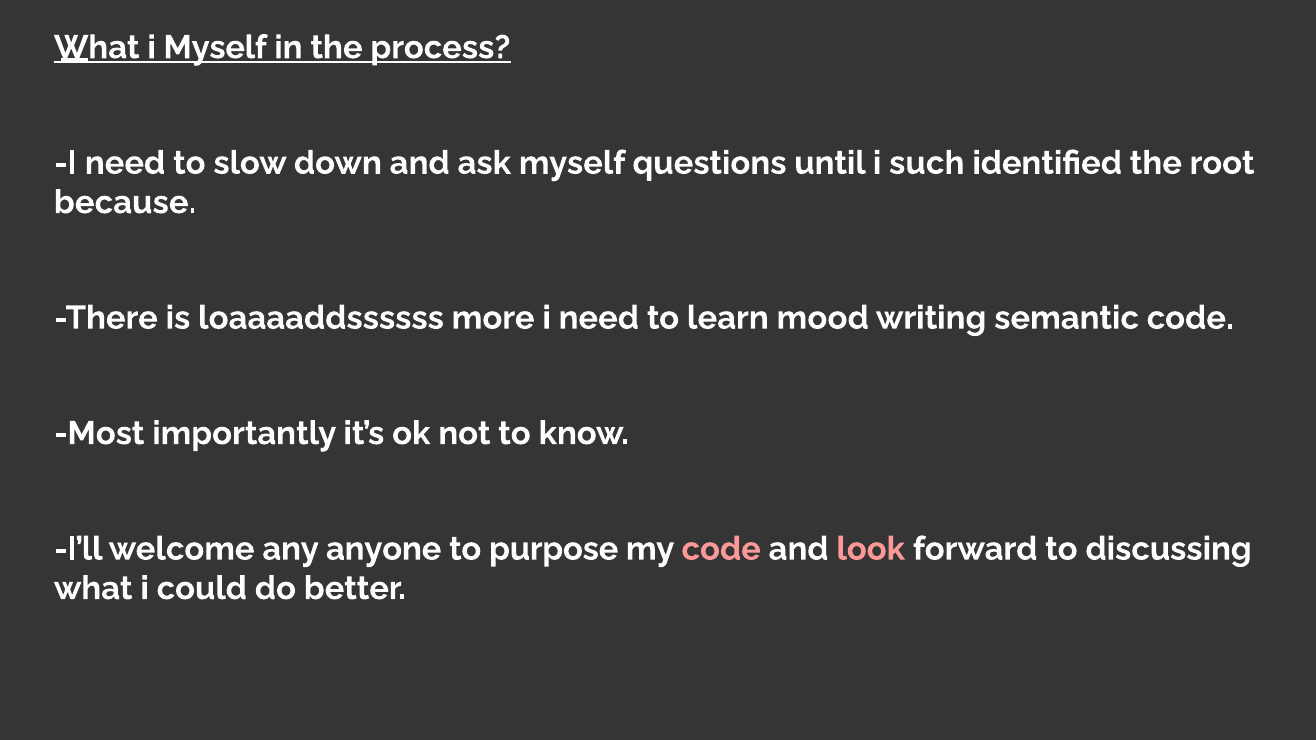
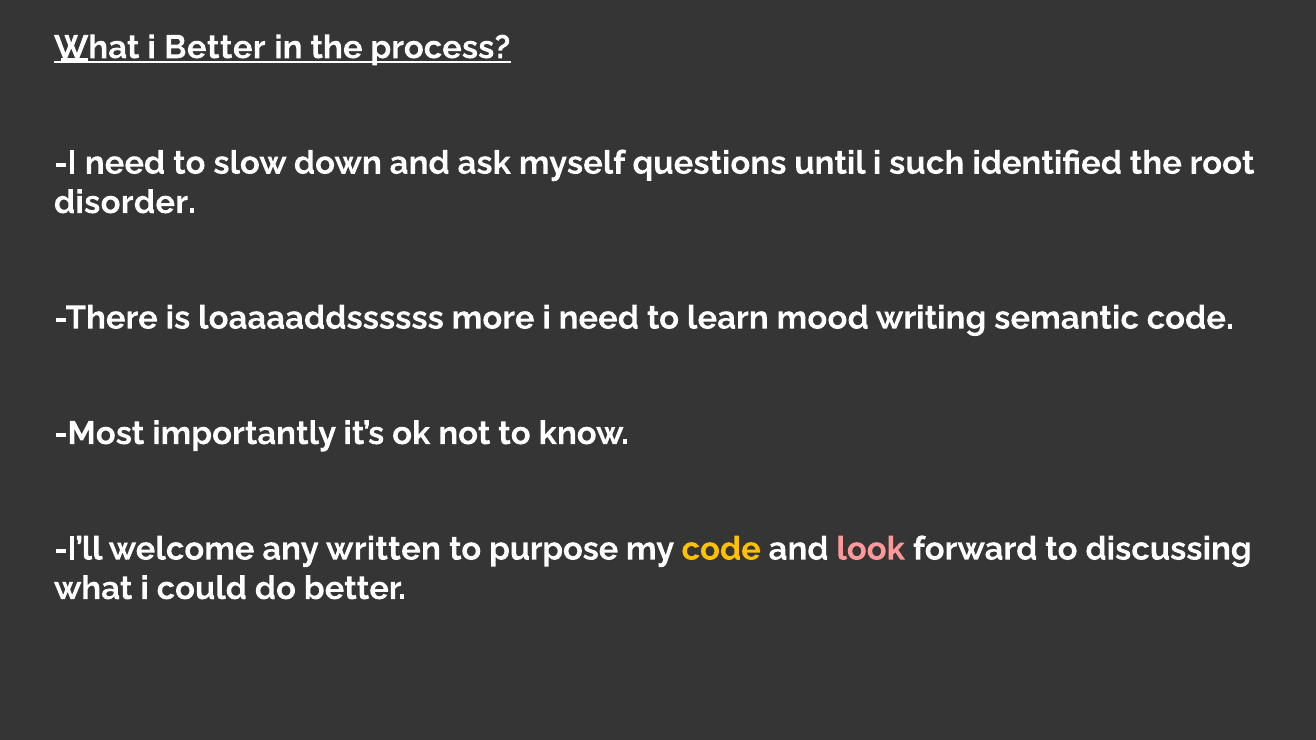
i Myself: Myself -> Better
because: because -> disorder
anyone: anyone -> written
code at (721, 549) colour: pink -> yellow
